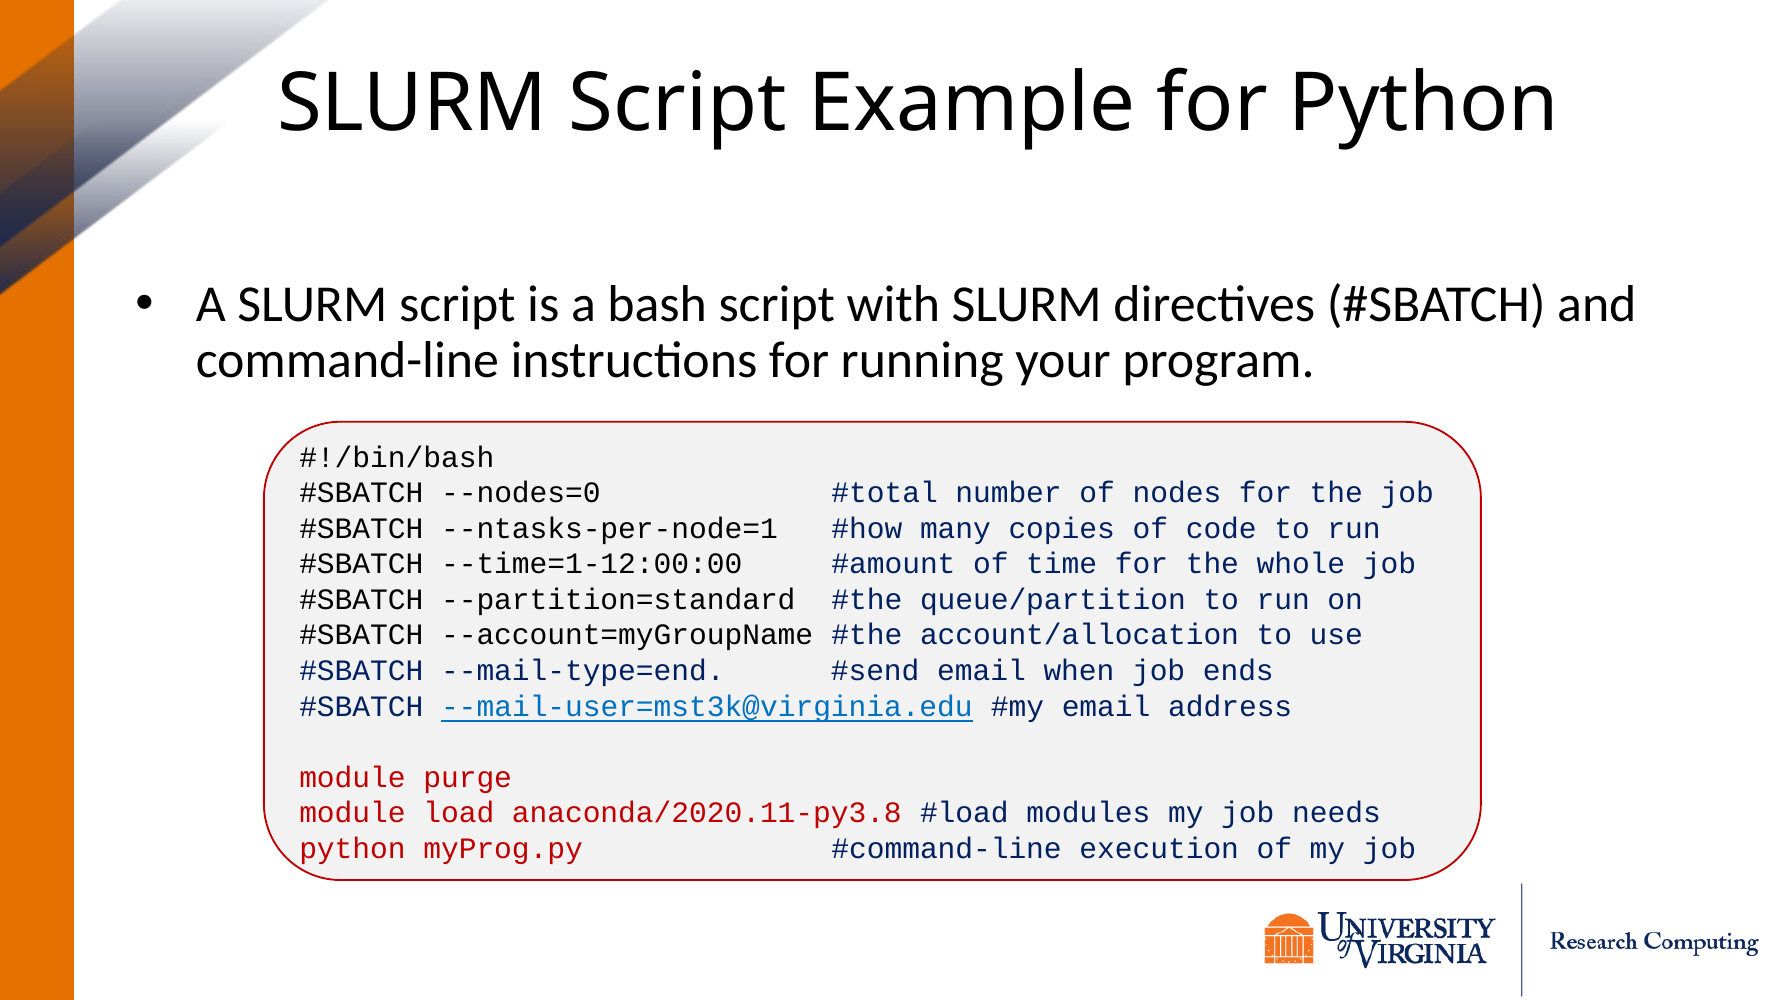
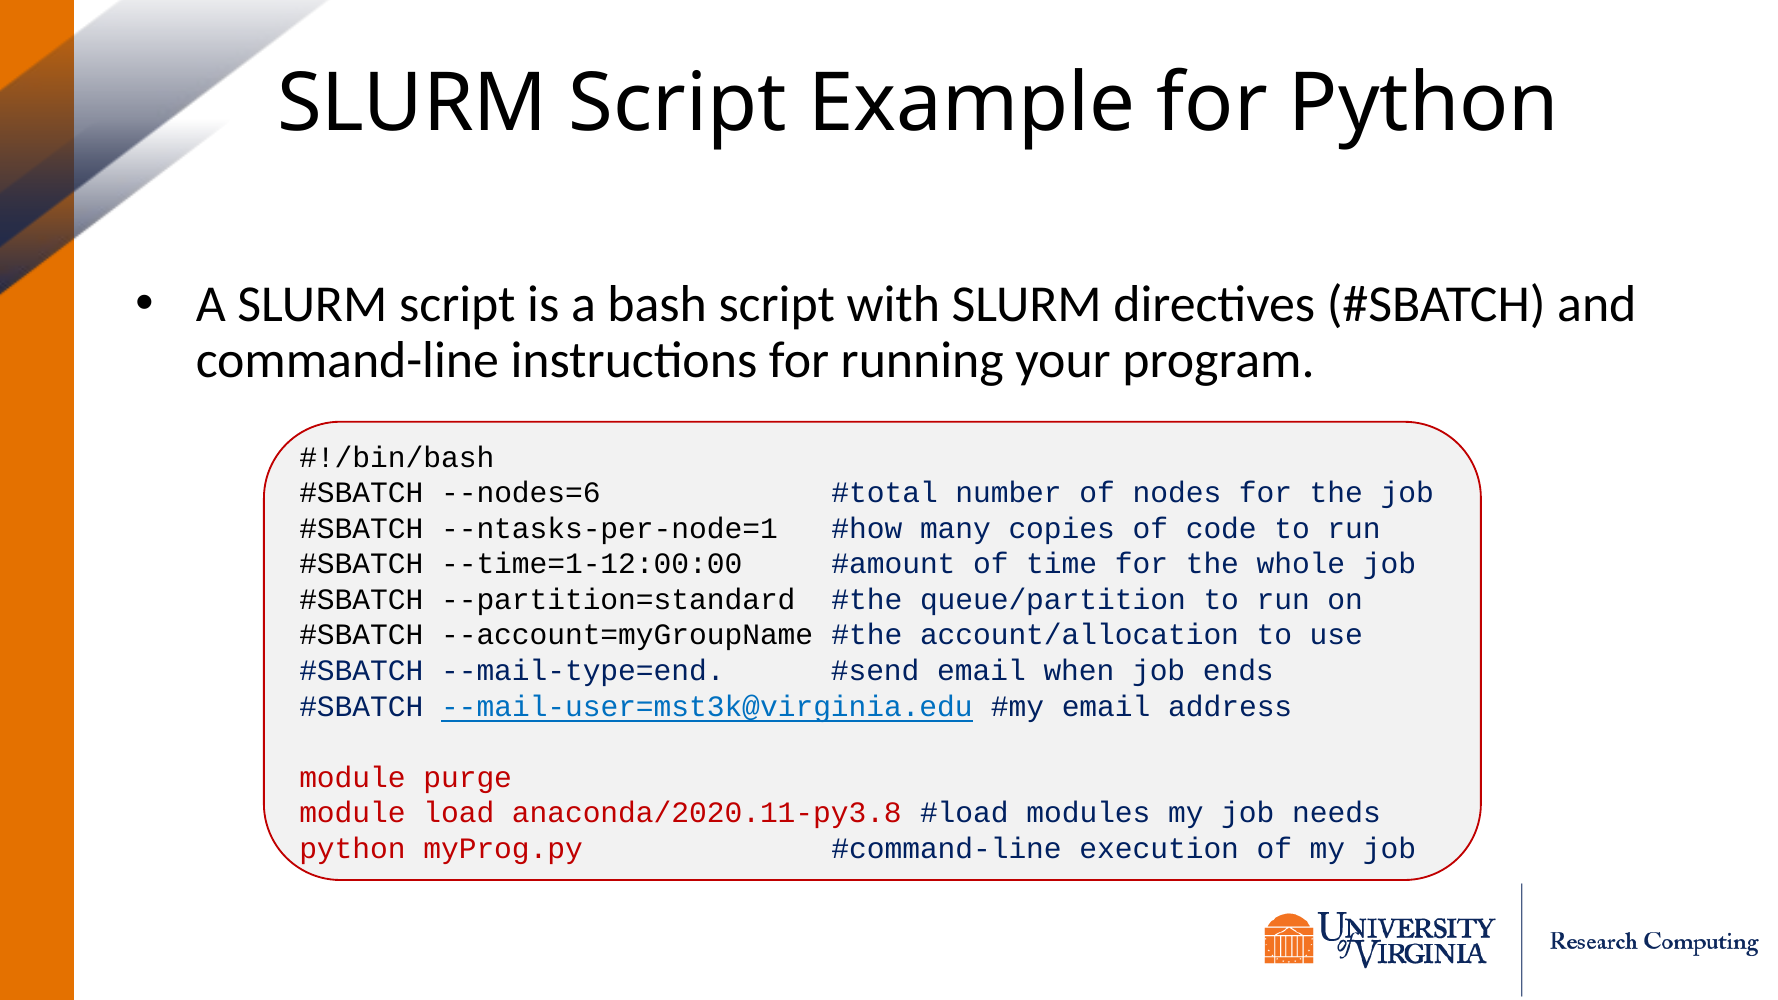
--nodes=0: --nodes=0 -> --nodes=6
